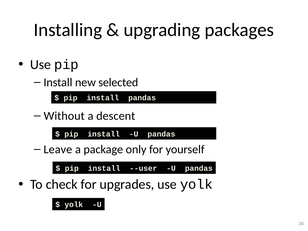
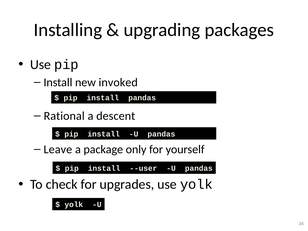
selected: selected -> invoked
Without: Without -> Rational
